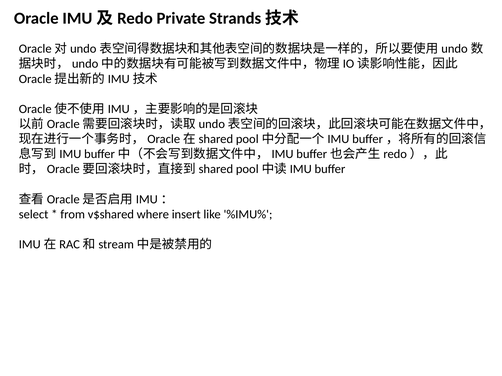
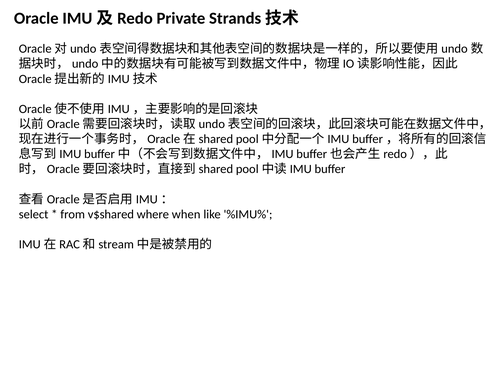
insert: insert -> when
